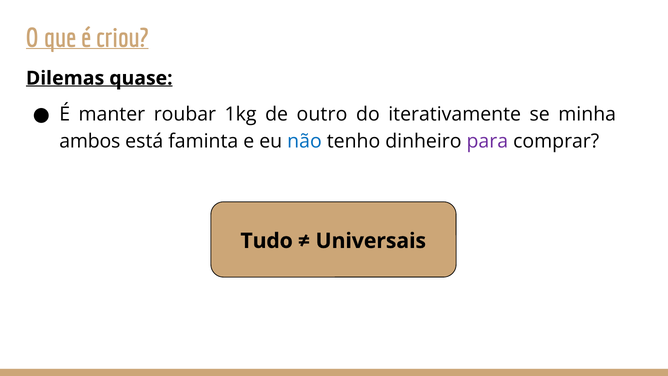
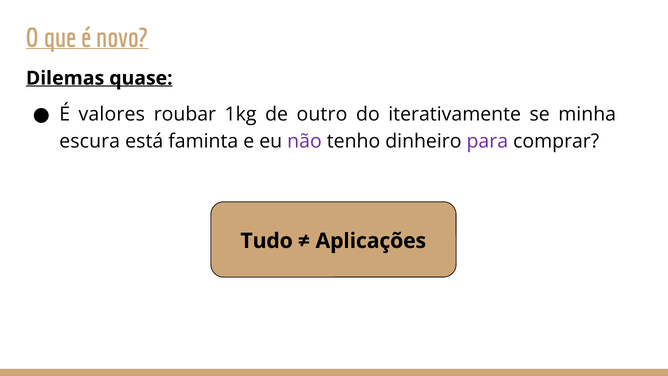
criou: criou -> novo
manter: manter -> valores
ambos: ambos -> escura
não colour: blue -> purple
Universais: Universais -> Aplicações
